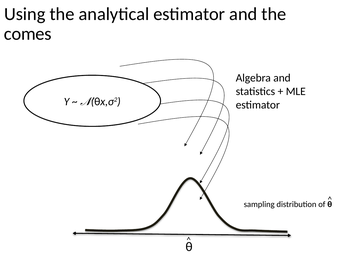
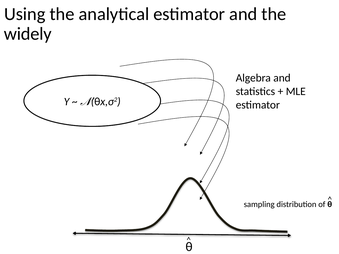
comes: comes -> widely
